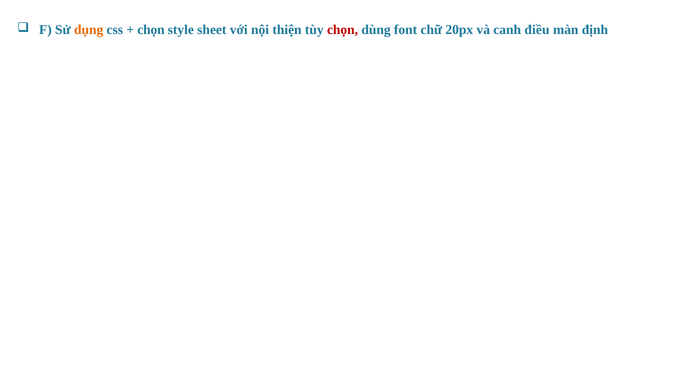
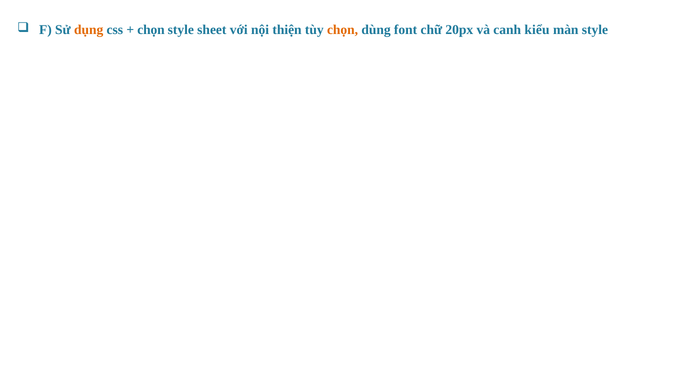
chọn at (343, 30) colour: red -> orange
điều: điều -> kiểu
màn định: định -> style
